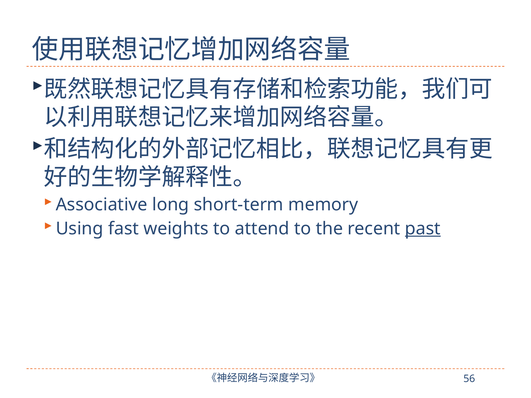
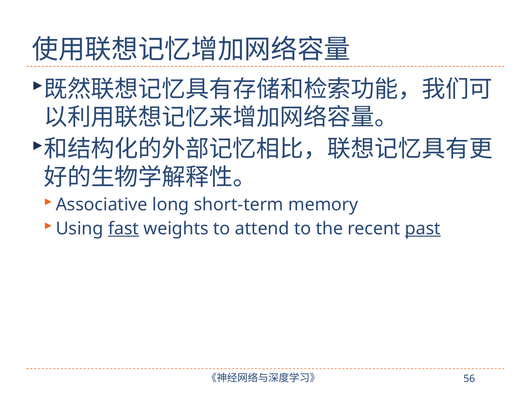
fast underline: none -> present
